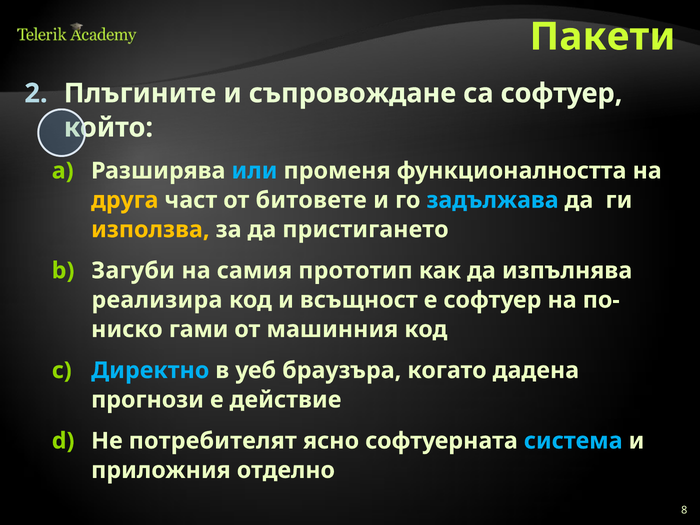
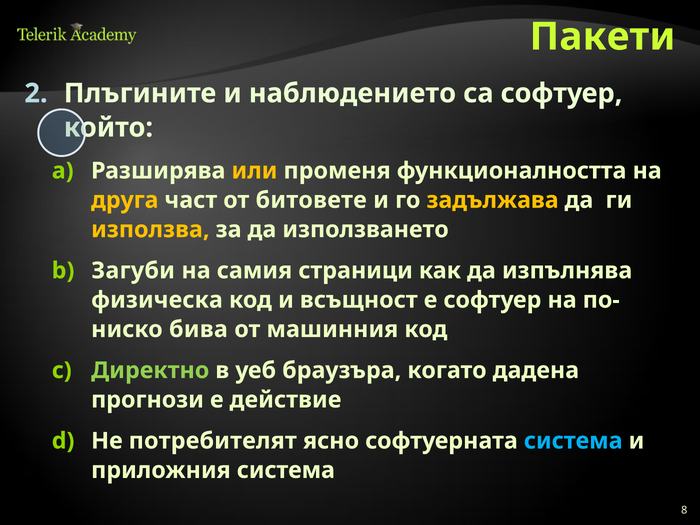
съпровождане: съпровождане -> наблюдението
или colour: light blue -> yellow
задължава colour: light blue -> yellow
пристигането: пристигането -> използването
прототип: прототип -> страници
реализира: реализира -> физическа
гами: гами -> бива
Директно colour: light blue -> light green
приложния отделно: отделно -> система
